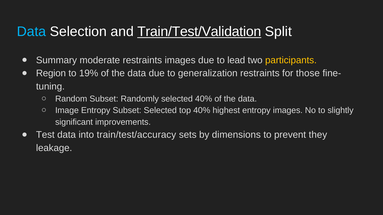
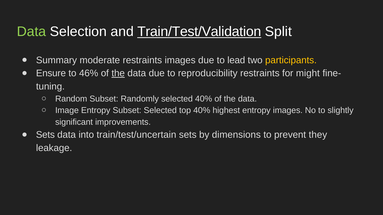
Data at (31, 32) colour: light blue -> light green
Region: Region -> Ensure
19%: 19% -> 46%
the at (118, 73) underline: none -> present
generalization: generalization -> reproducibility
those: those -> might
Test at (45, 135): Test -> Sets
train/test/accuracy: train/test/accuracy -> train/test/uncertain
